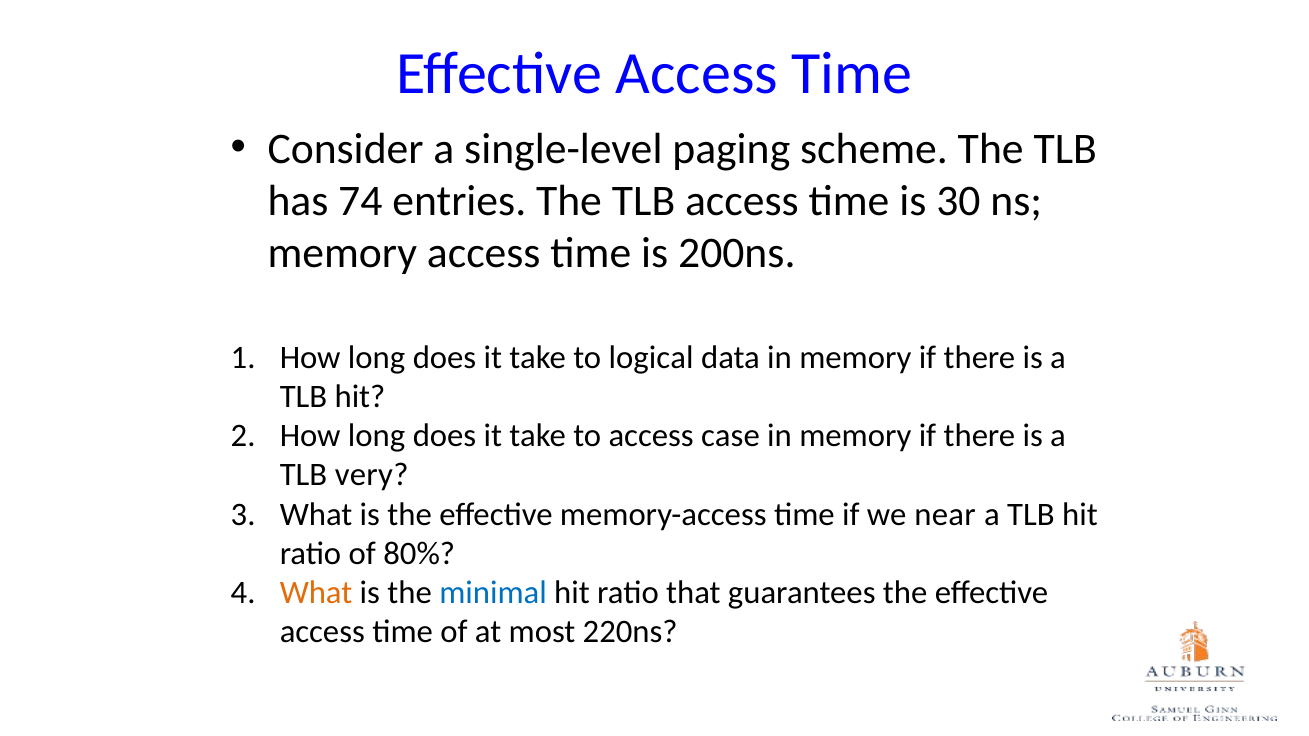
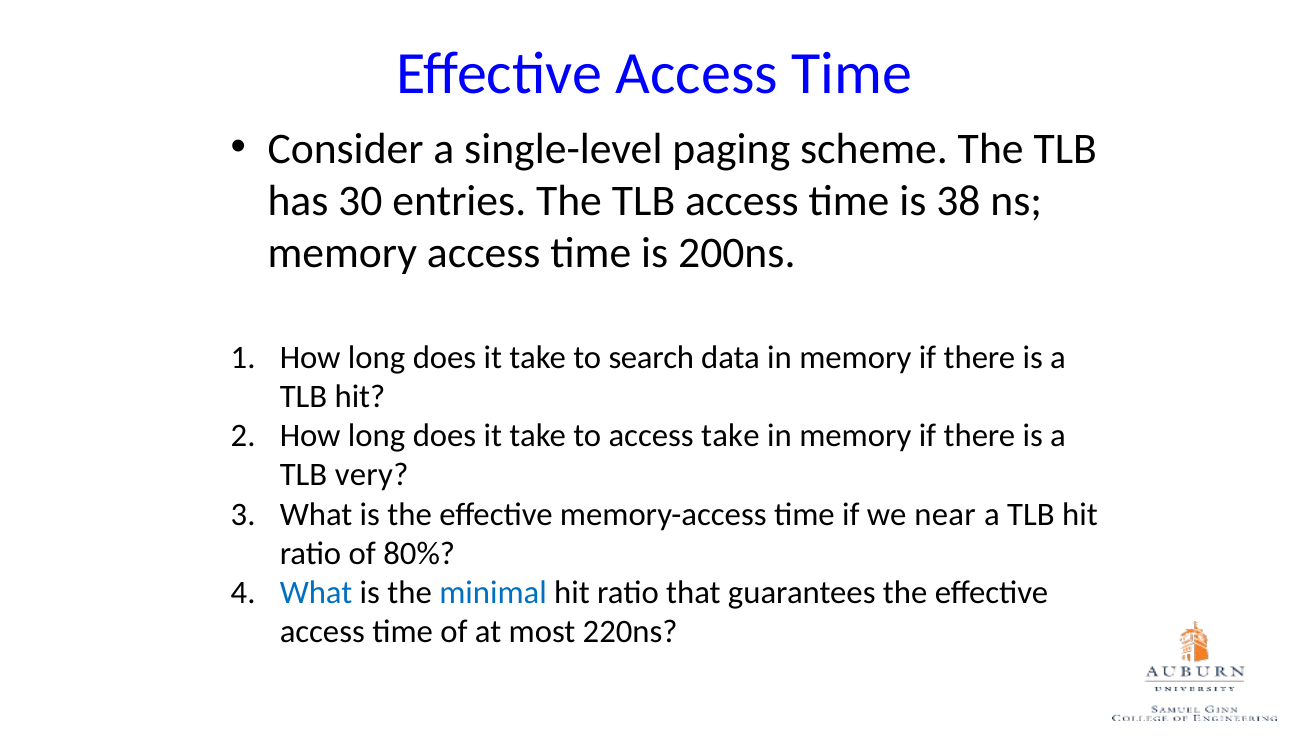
74: 74 -> 30
30: 30 -> 38
logical: logical -> search
access case: case -> take
What at (316, 593) colour: orange -> blue
